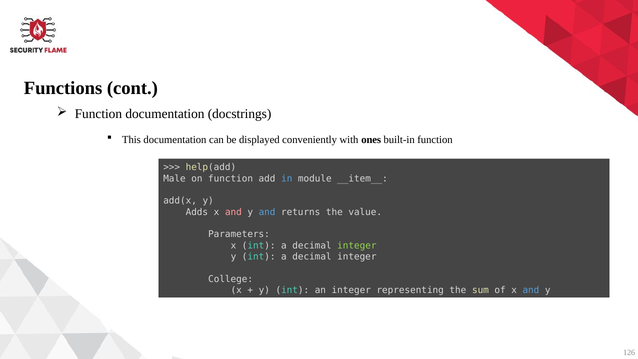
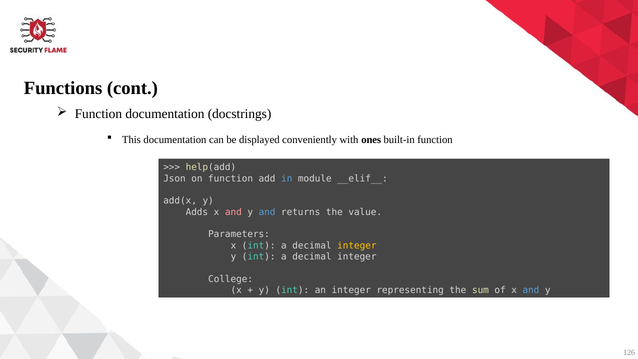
Male: Male -> Json
__item__: __item__ -> __elif__
integer at (357, 245) colour: light green -> yellow
